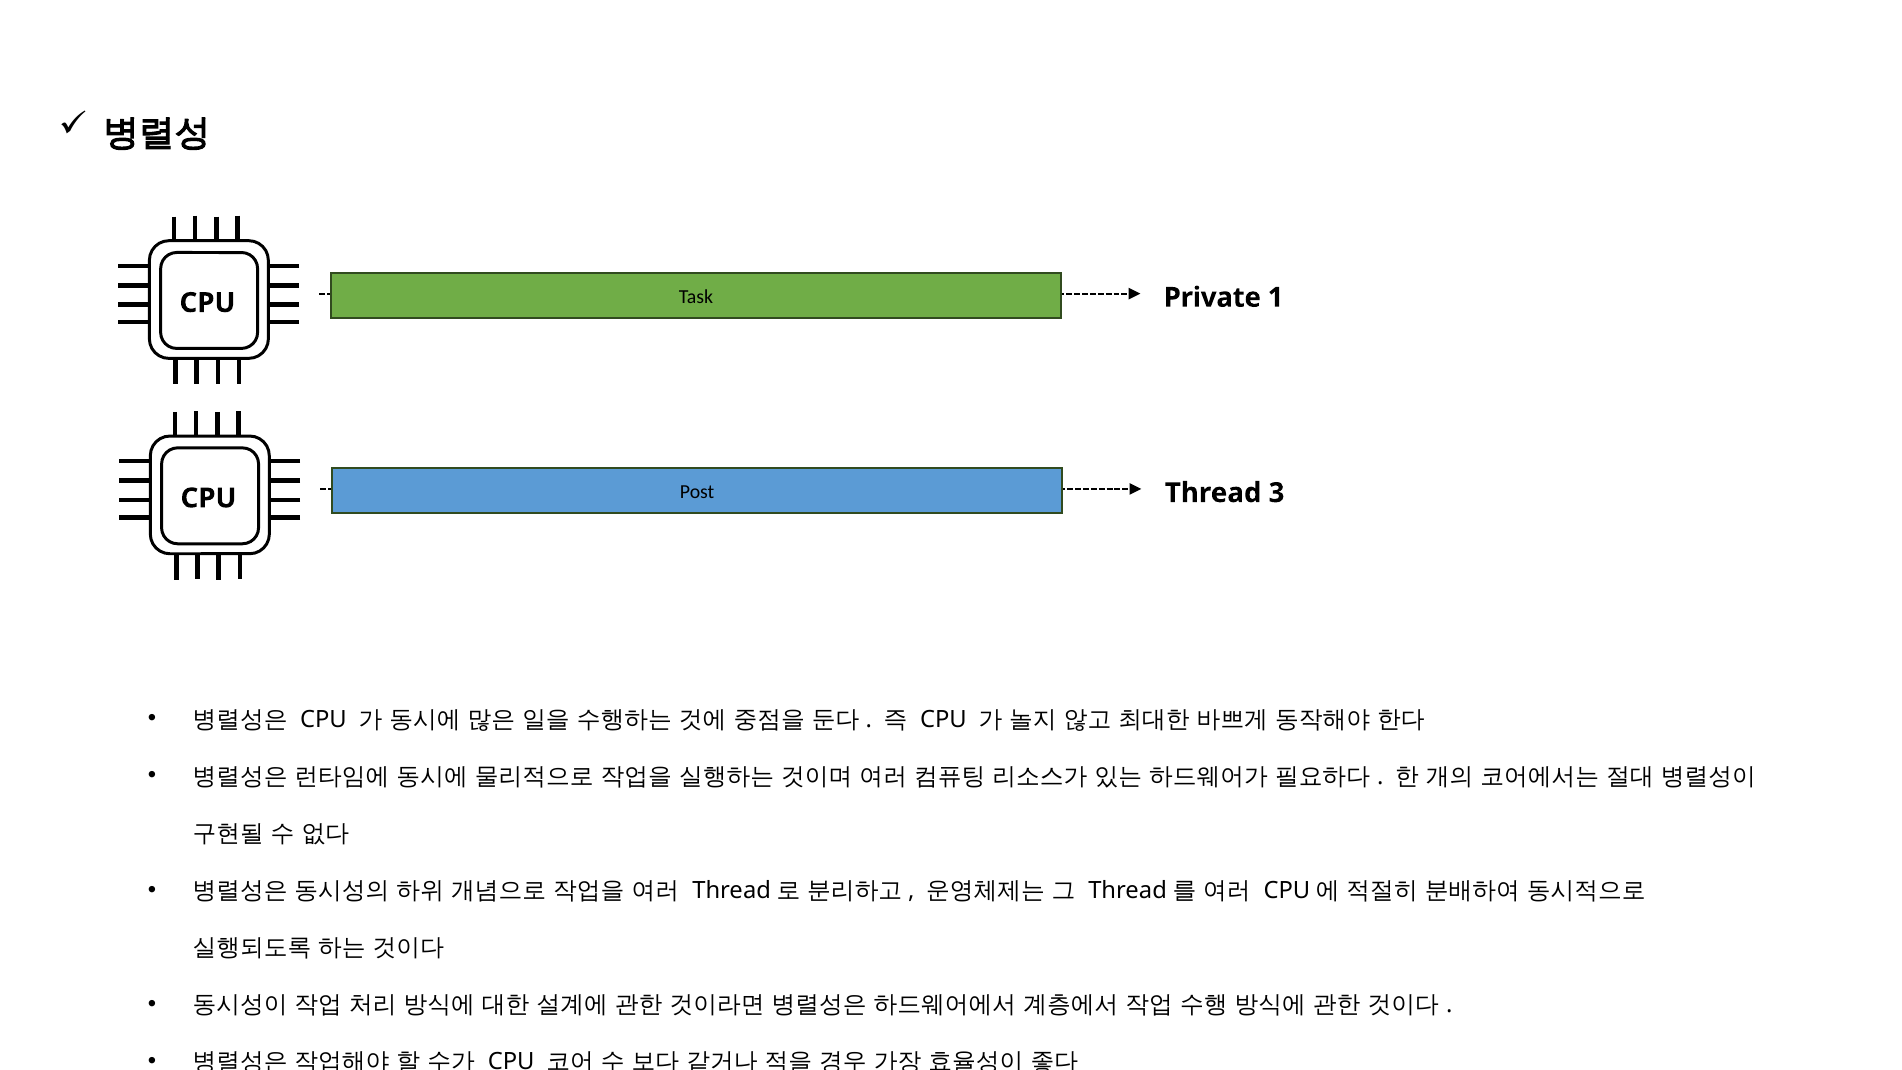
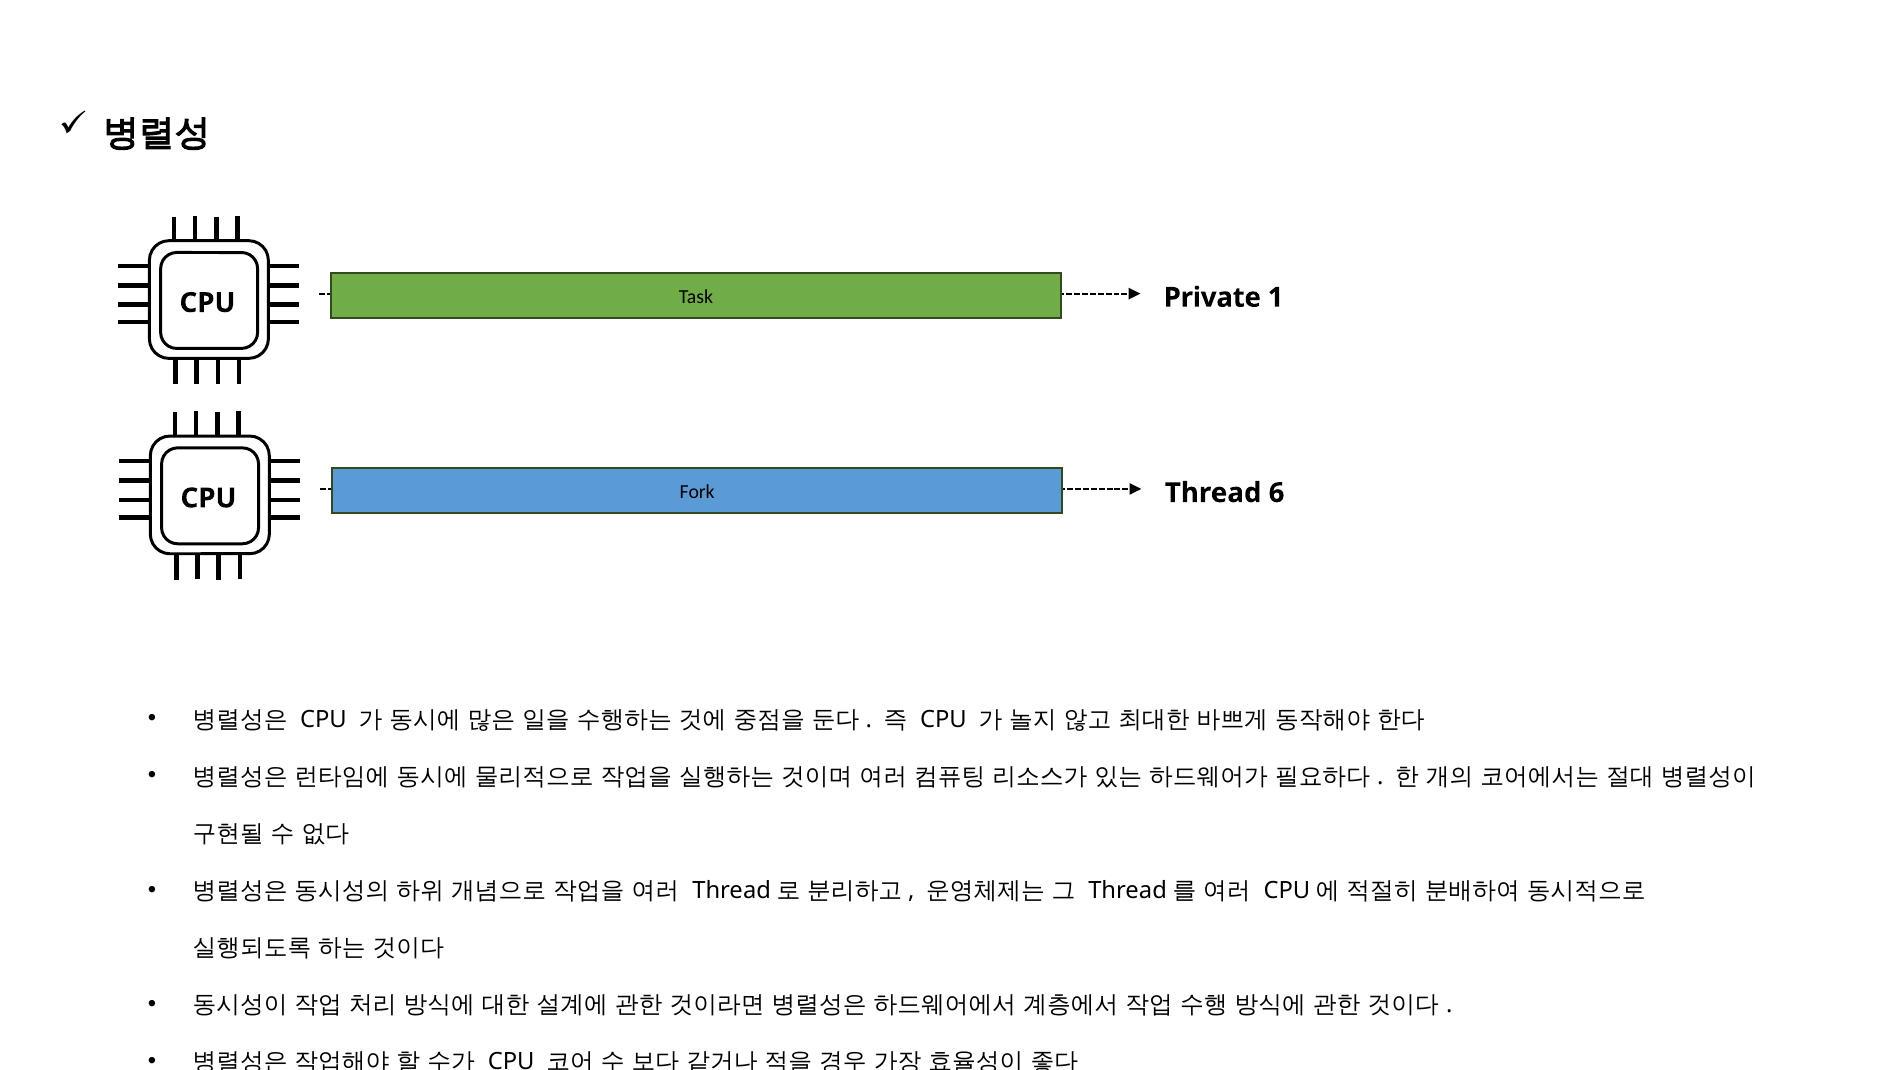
Post: Post -> Fork
3: 3 -> 6
